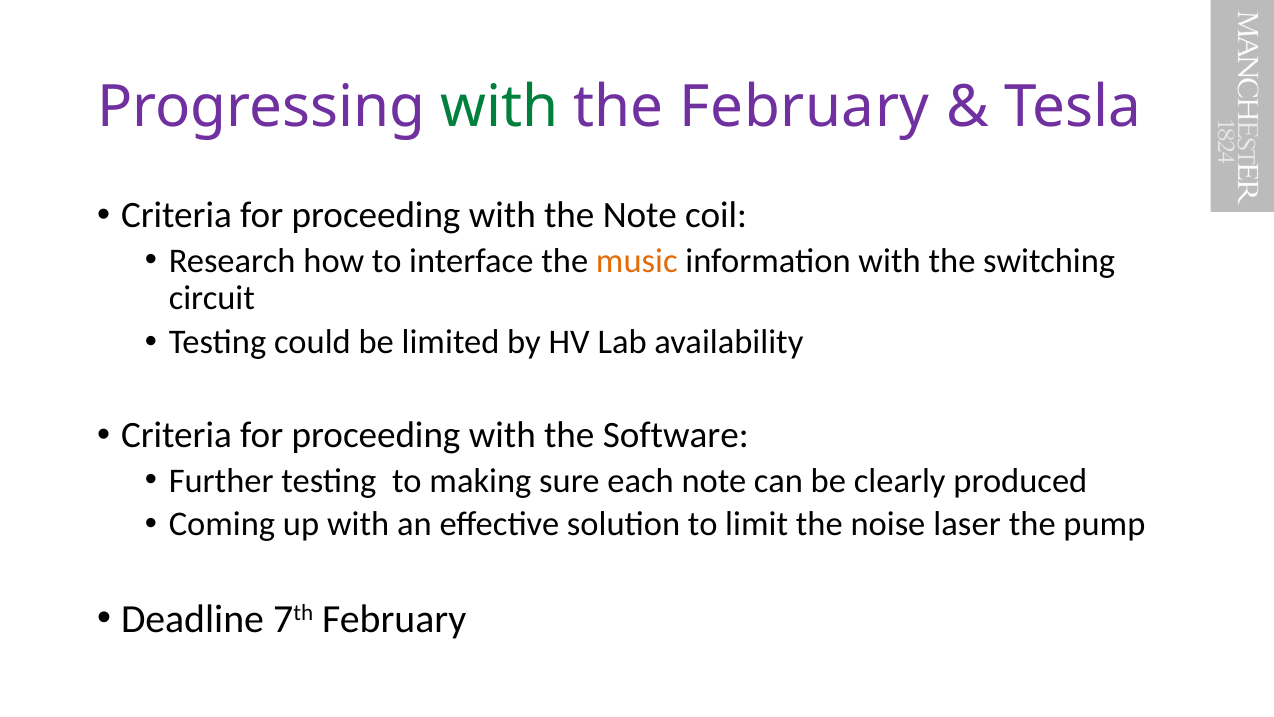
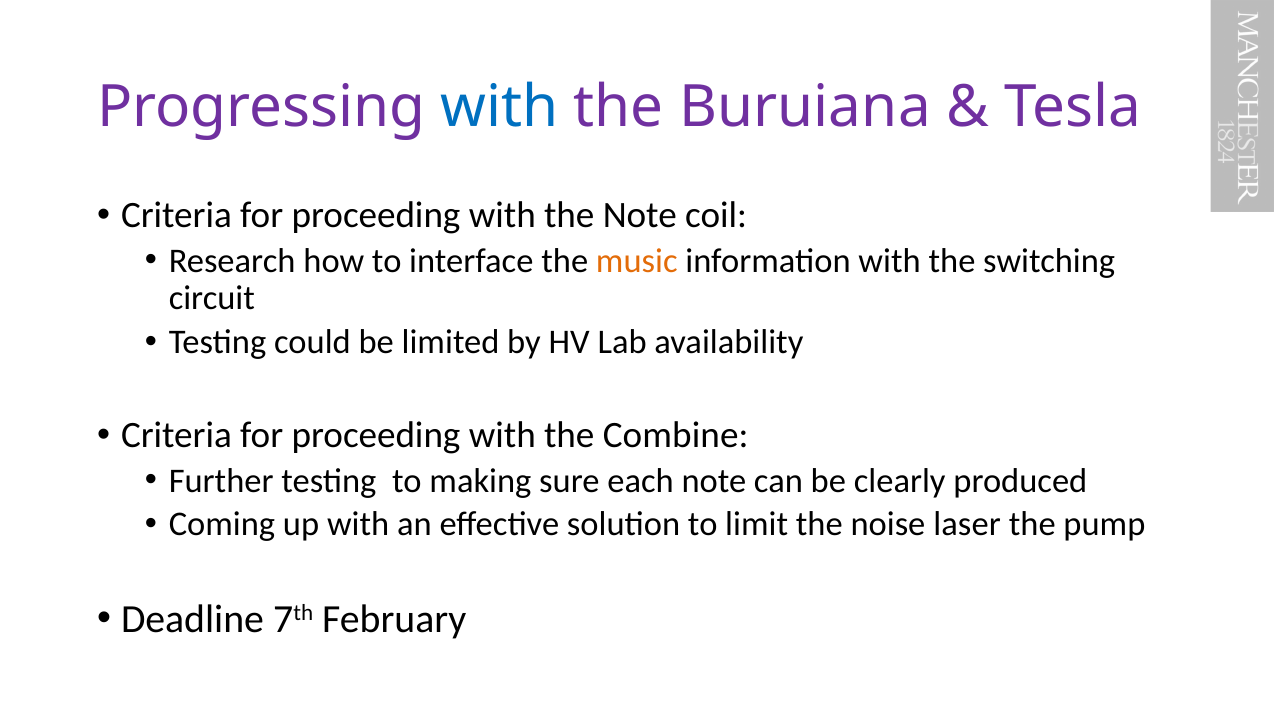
with at (500, 107) colour: green -> blue
the February: February -> Buruiana
Software: Software -> Combine
